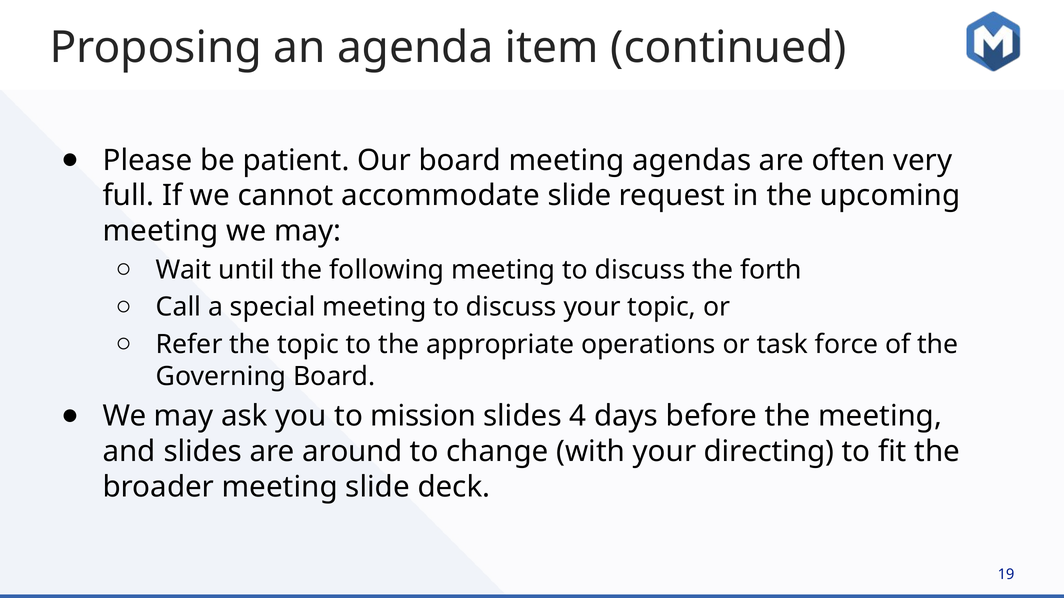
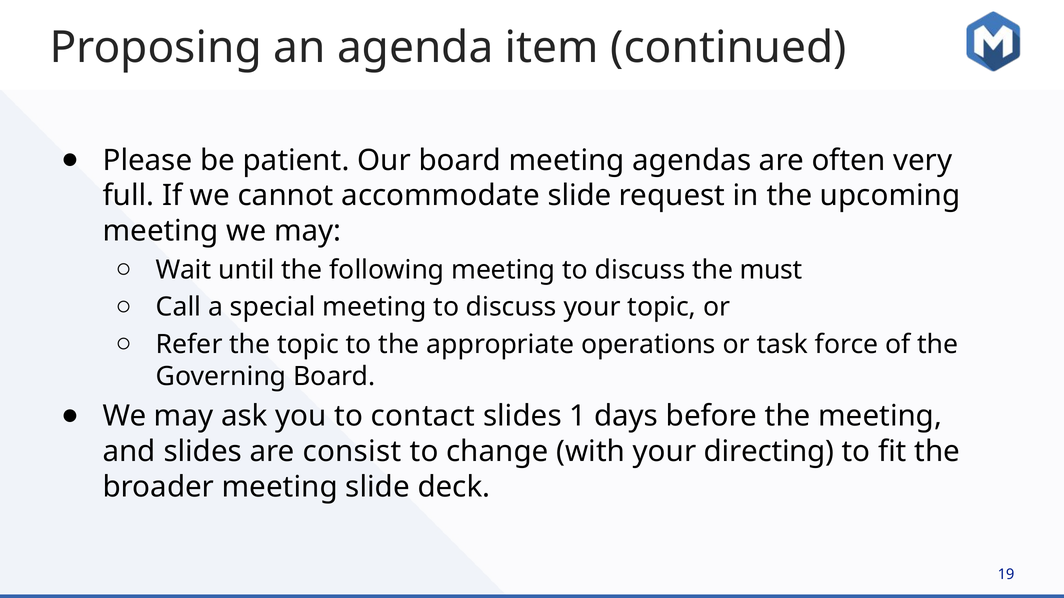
forth: forth -> must
mission: mission -> contact
4: 4 -> 1
around: around -> consist
